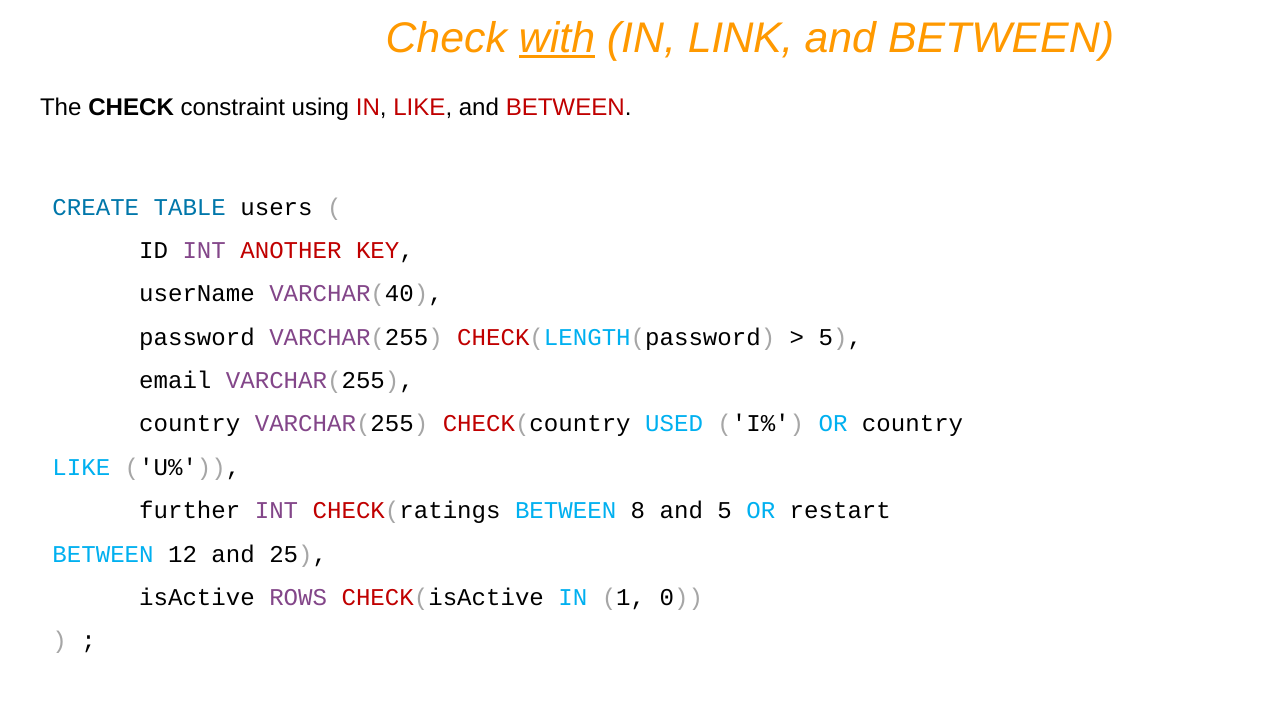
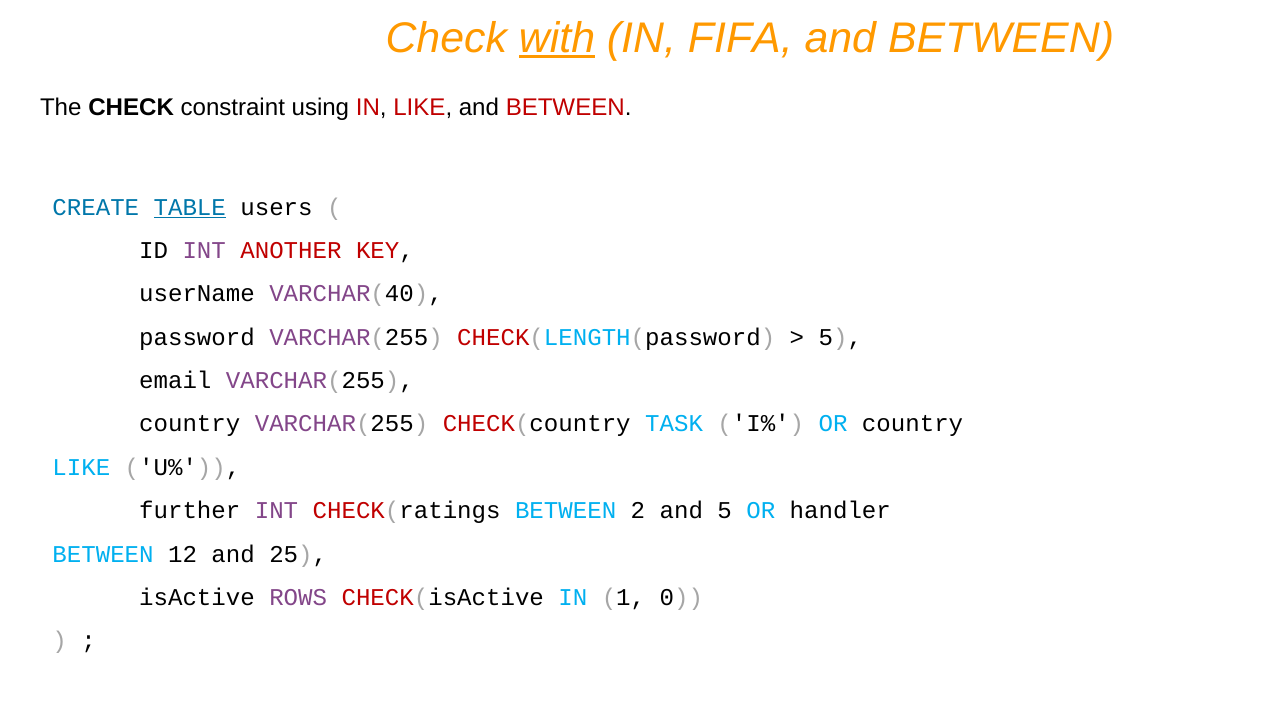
LINK: LINK -> FIFA
TABLE underline: none -> present
USED: USED -> TASK
8: 8 -> 2
restart: restart -> handler
